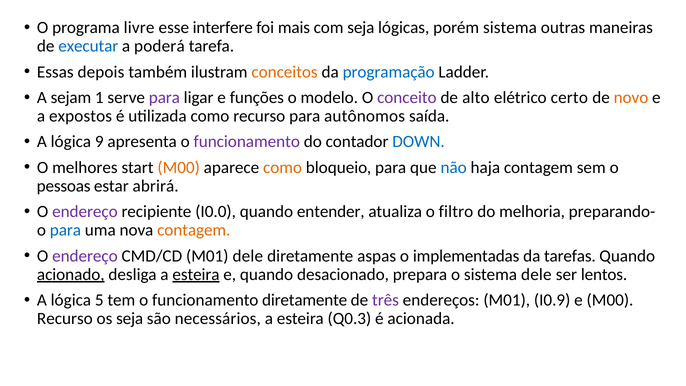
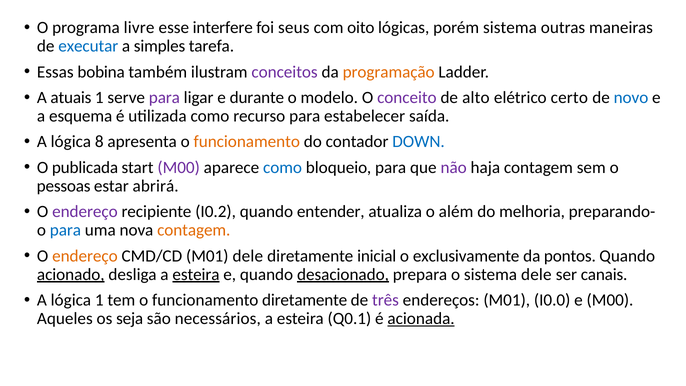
mais: mais -> seus
com seja: seja -> oito
poderá: poderá -> simples
depois: depois -> bobina
conceitos colour: orange -> purple
programação colour: blue -> orange
sejam: sejam -> atuais
funções: funções -> durante
novo colour: orange -> blue
expostos: expostos -> esquema
autônomos: autônomos -> estabelecer
9: 9 -> 8
funcionamento at (247, 142) colour: purple -> orange
melhores: melhores -> publicada
M00 at (179, 167) colour: orange -> purple
como at (283, 167) colour: orange -> blue
não colour: blue -> purple
I0.0: I0.0 -> I0.2
filtro: filtro -> além
endereço at (85, 256) colour: purple -> orange
aspas: aspas -> inicial
implementadas: implementadas -> exclusivamente
tarefas: tarefas -> pontos
desacionado underline: none -> present
lentos: lentos -> canais
lógica 5: 5 -> 1
I0.9: I0.9 -> I0.0
Recurso at (65, 318): Recurso -> Aqueles
Q0.3: Q0.3 -> Q0.1
acionada underline: none -> present
